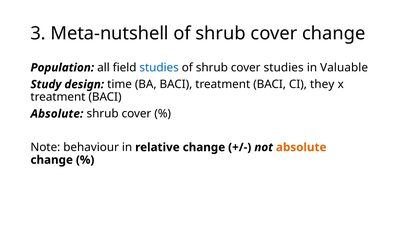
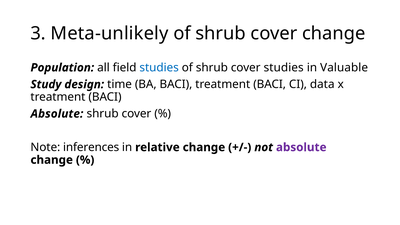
Meta-nutshell: Meta-nutshell -> Meta-unlikely
they: they -> data
behaviour: behaviour -> inferences
absolute at (301, 147) colour: orange -> purple
